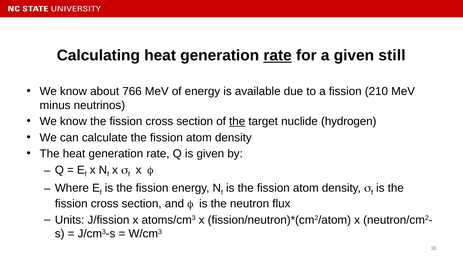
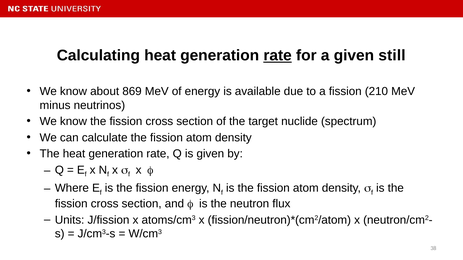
766: 766 -> 869
the at (237, 122) underline: present -> none
hydrogen: hydrogen -> spectrum
